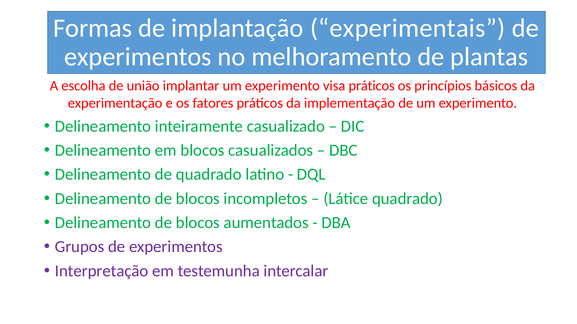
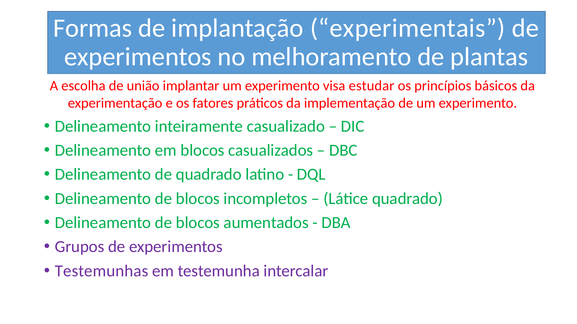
visa práticos: práticos -> estudar
Interpretação: Interpretação -> Testemunhas
